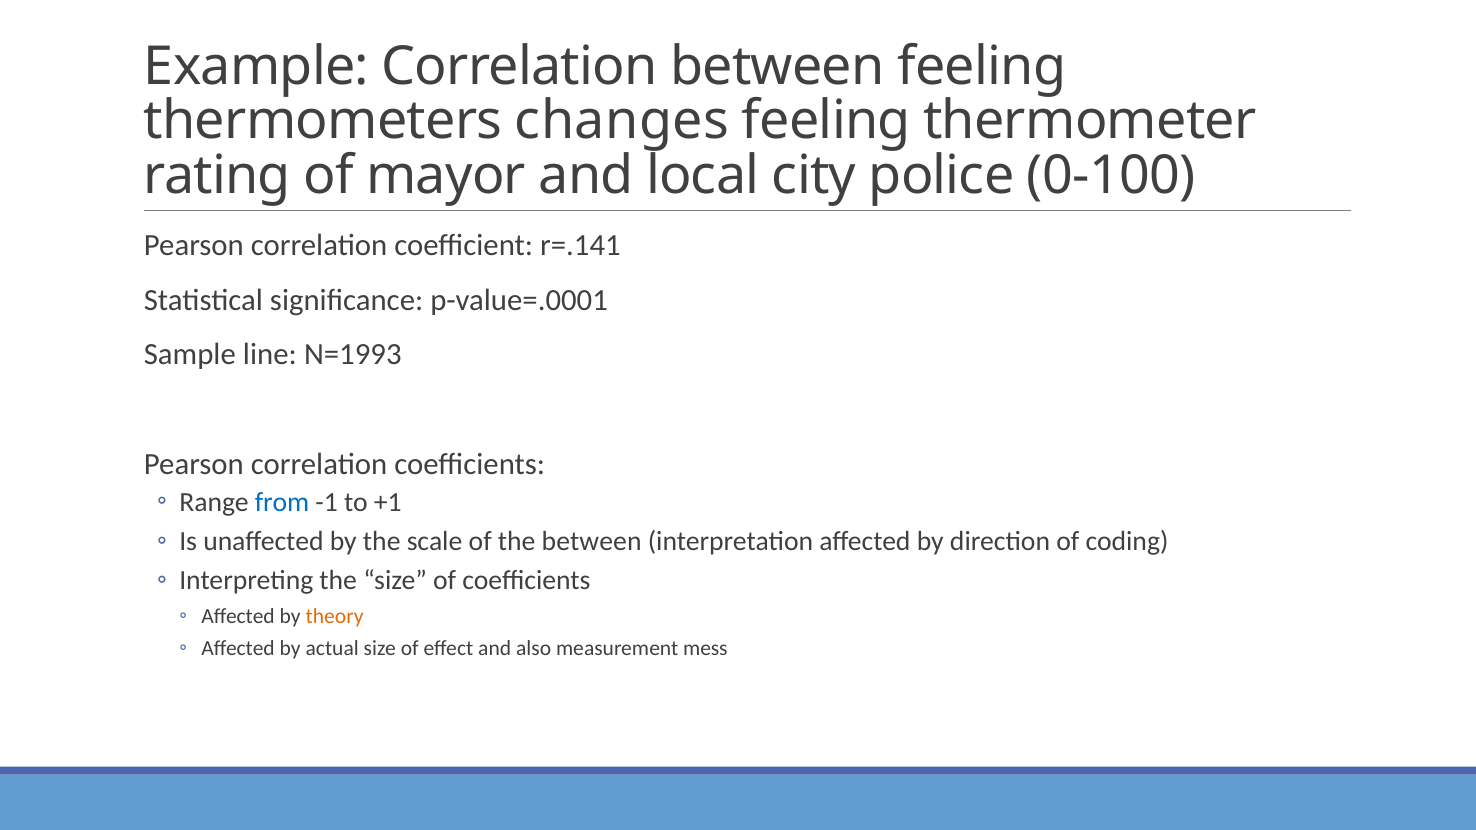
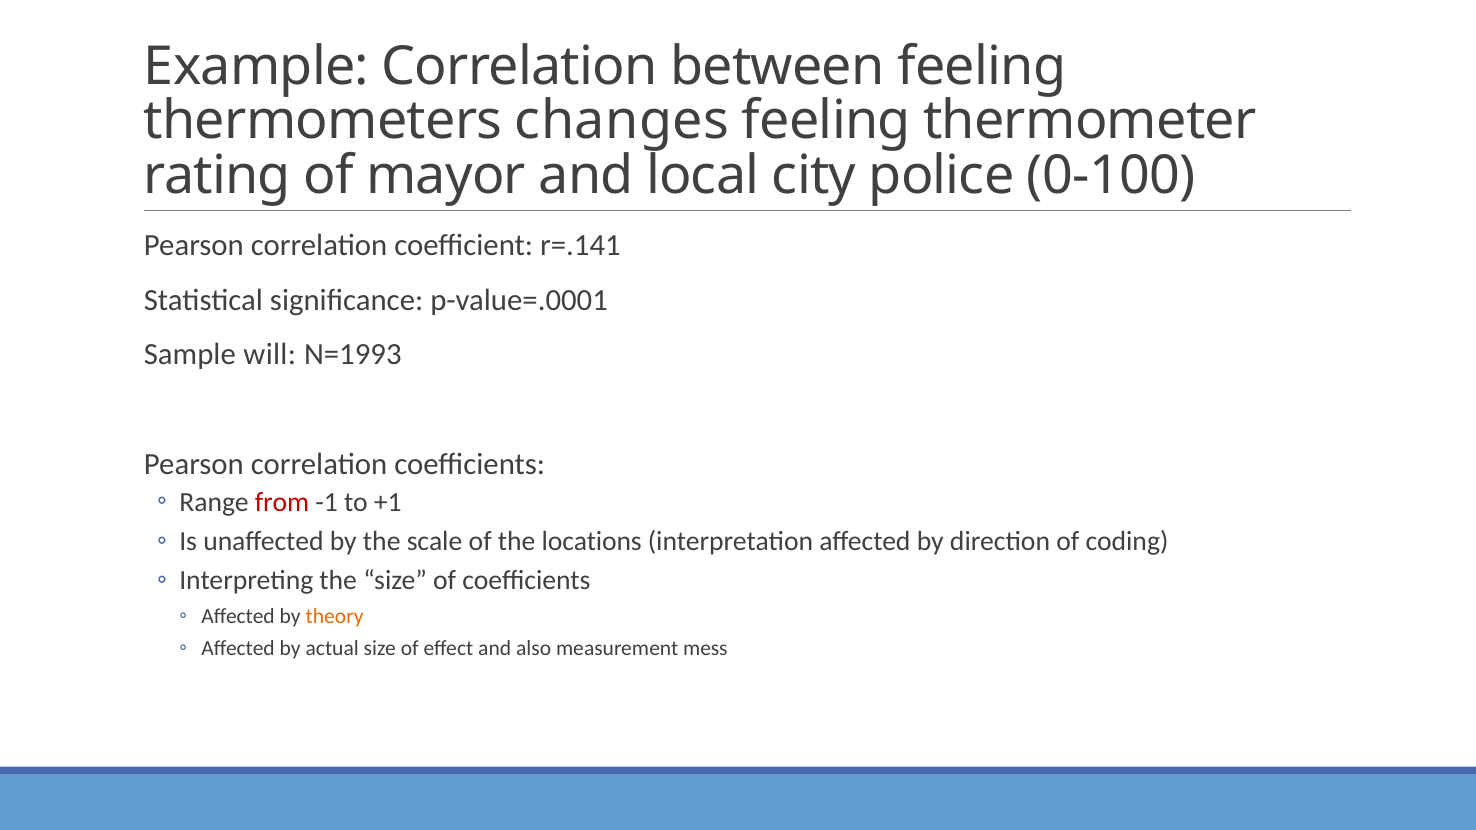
line: line -> will
from colour: blue -> red
the between: between -> locations
